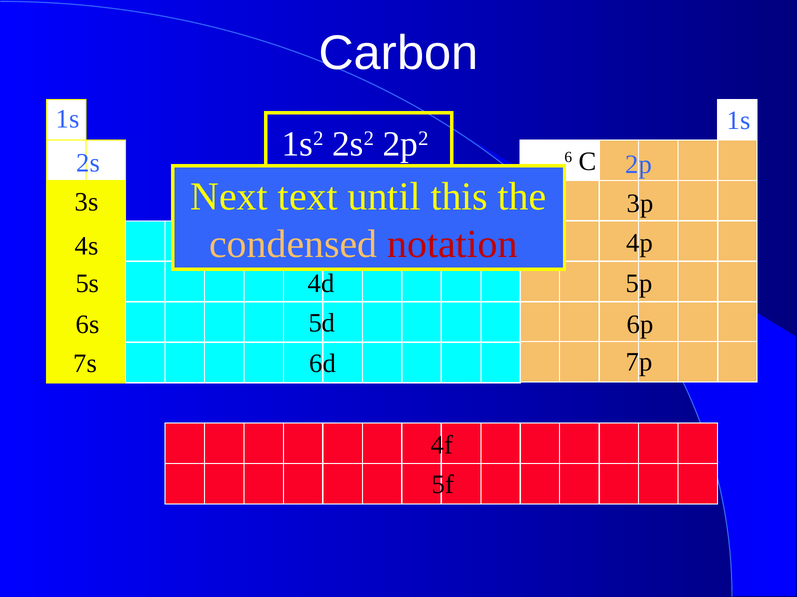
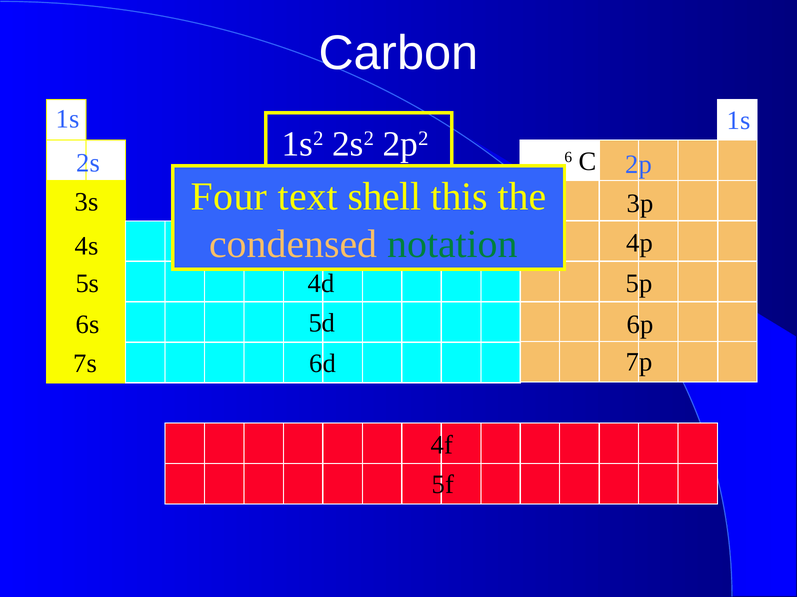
Next: Next -> Four
until: until -> shell
notation colour: red -> green
